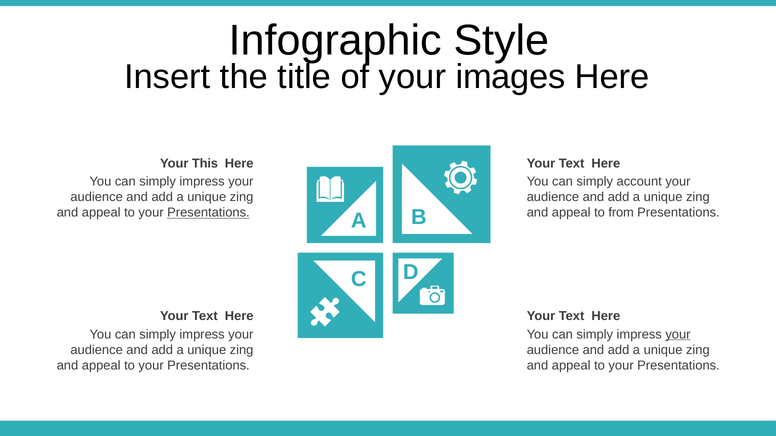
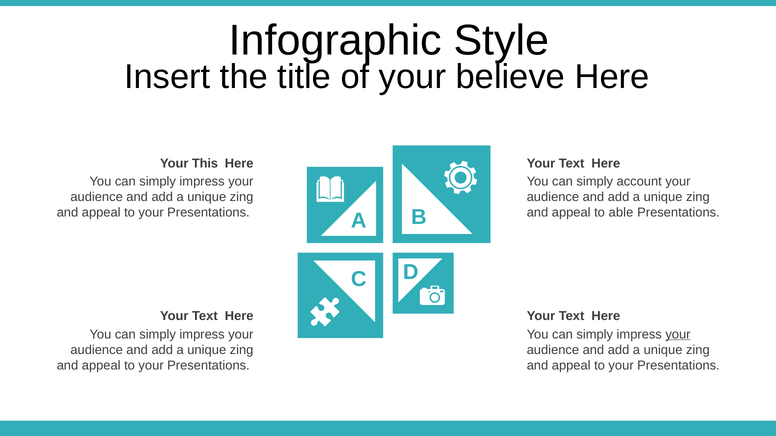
images: images -> believe
Presentations at (208, 213) underline: present -> none
from: from -> able
